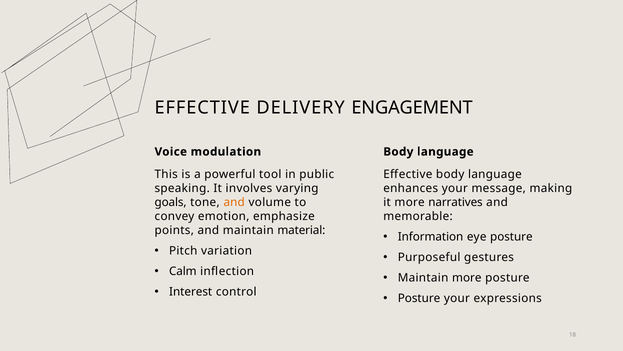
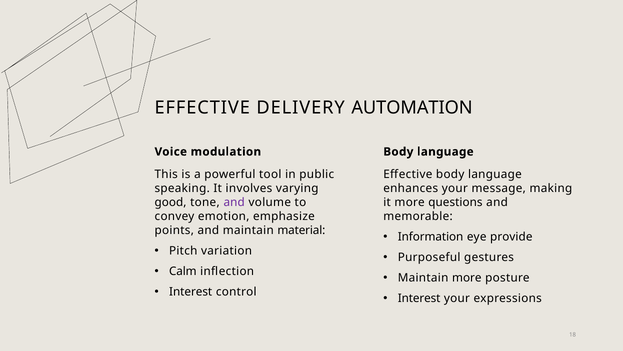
ENGAGEMENT: ENGAGEMENT -> AUTOMATION
goals: goals -> good
and at (234, 202) colour: orange -> purple
narratives: narratives -> questions
eye posture: posture -> provide
Posture at (419, 298): Posture -> Interest
